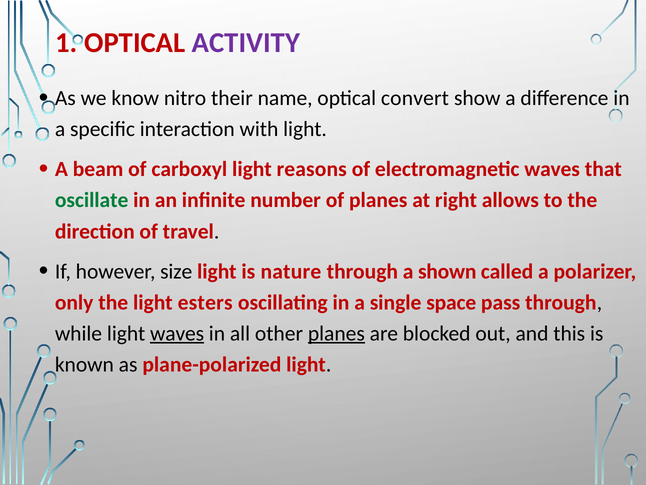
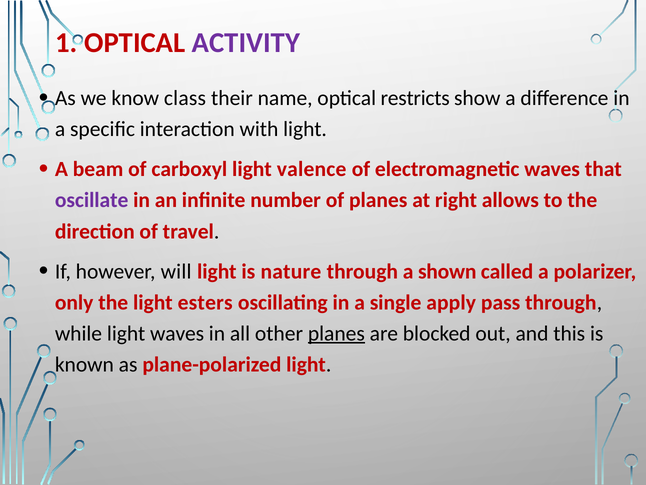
nitro: nitro -> class
convert: convert -> restricts
reasons: reasons -> valence
oscillate colour: green -> purple
size: size -> will
space: space -> apply
waves at (177, 333) underline: present -> none
